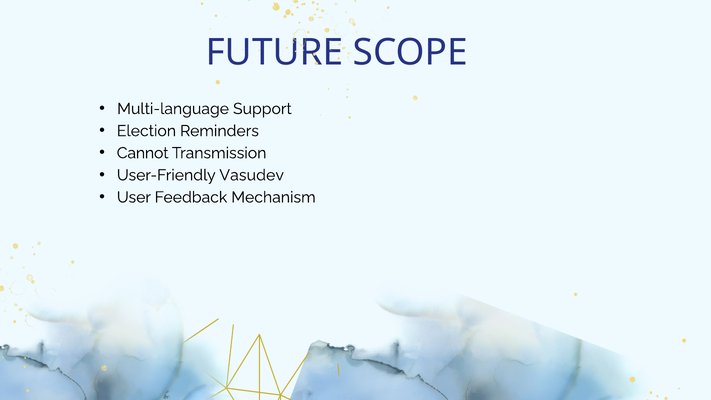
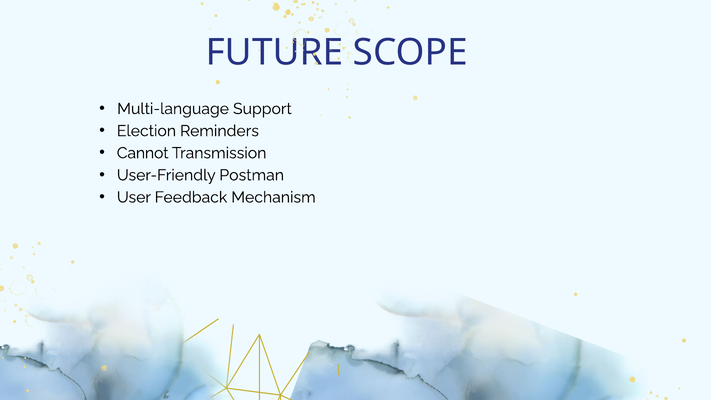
Vasudev: Vasudev -> Postman
